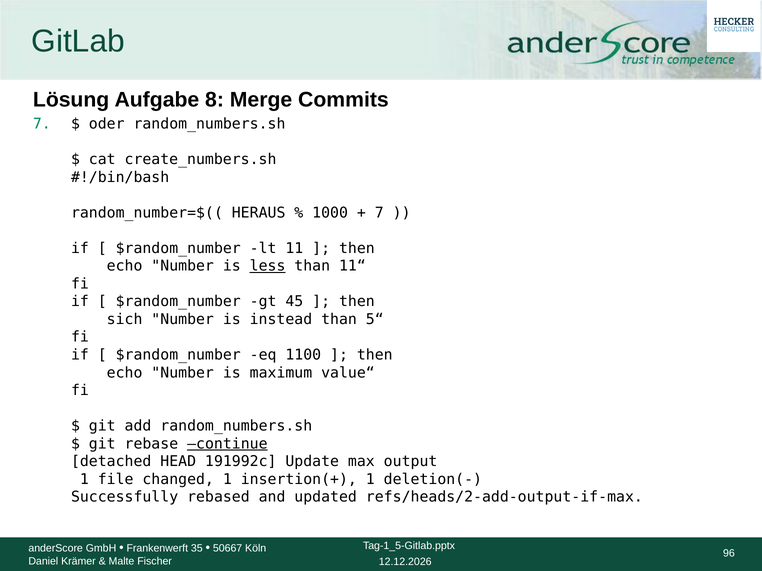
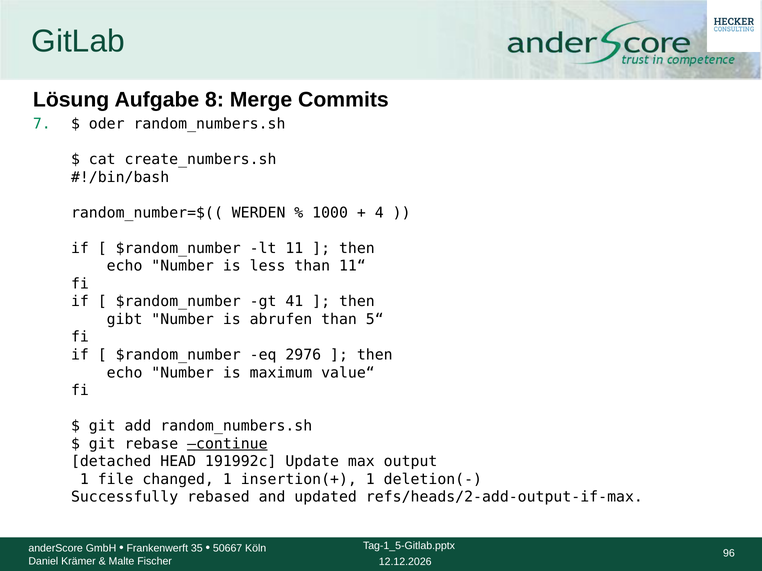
HERAUS: HERAUS -> WERDEN
7 at (379, 213): 7 -> 4
less underline: present -> none
45: 45 -> 41
sich: sich -> gibt
instead: instead -> abrufen
1100: 1100 -> 2976
